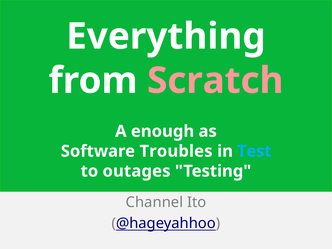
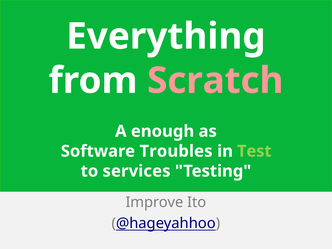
Test colour: light blue -> light green
outages: outages -> services
Channel: Channel -> Improve
